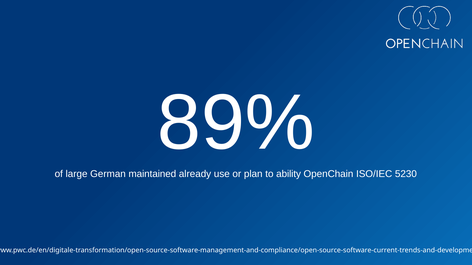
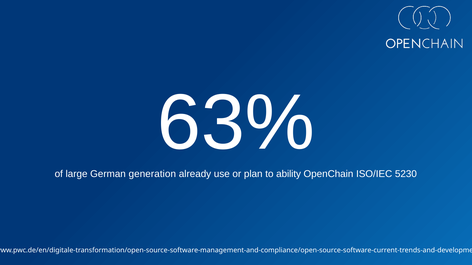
89%: 89% -> 63%
maintained: maintained -> generation
